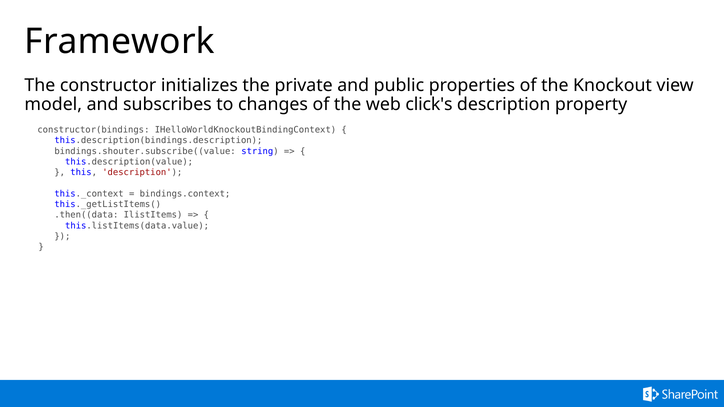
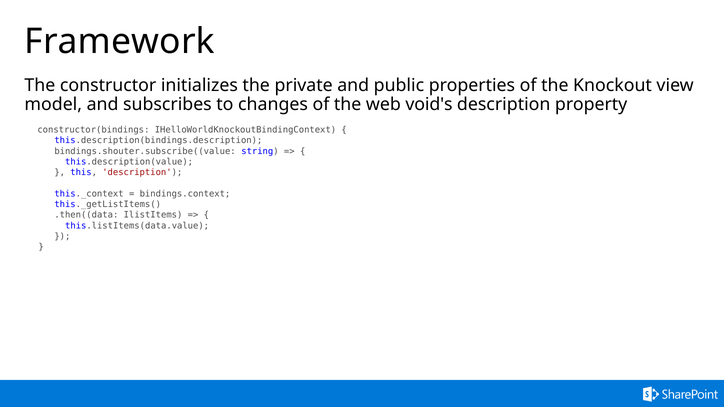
click's: click's -> void's
